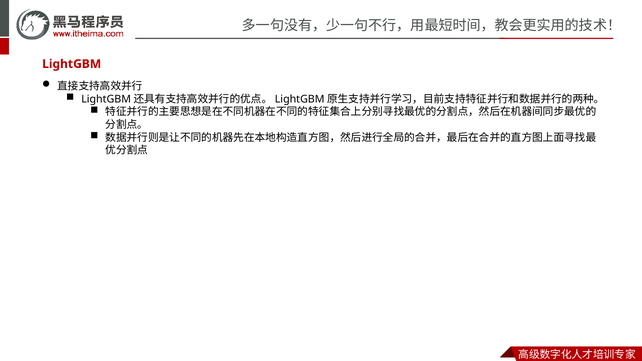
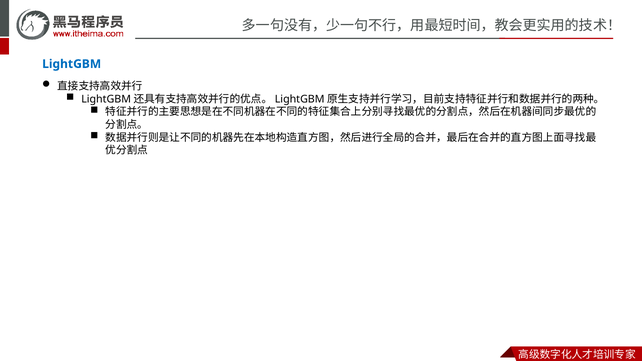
LightGBM colour: red -> blue
